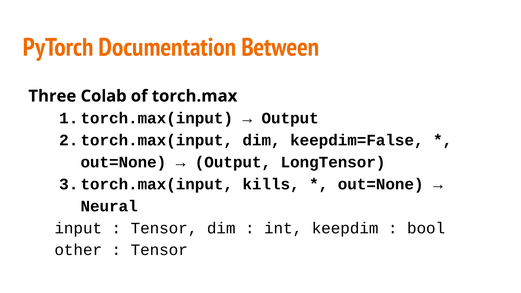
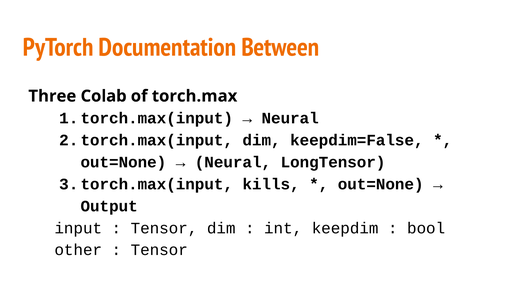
Output at (290, 118): Output -> Neural
Output at (233, 162): Output -> Neural
Neural: Neural -> Output
